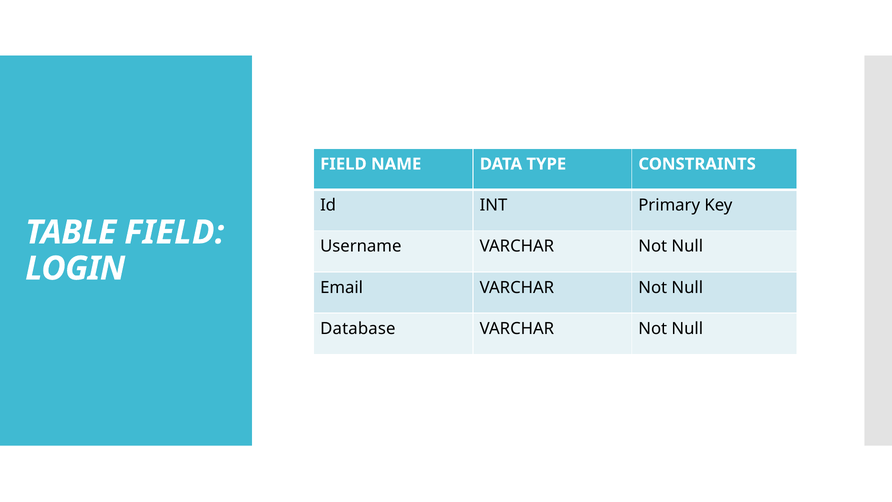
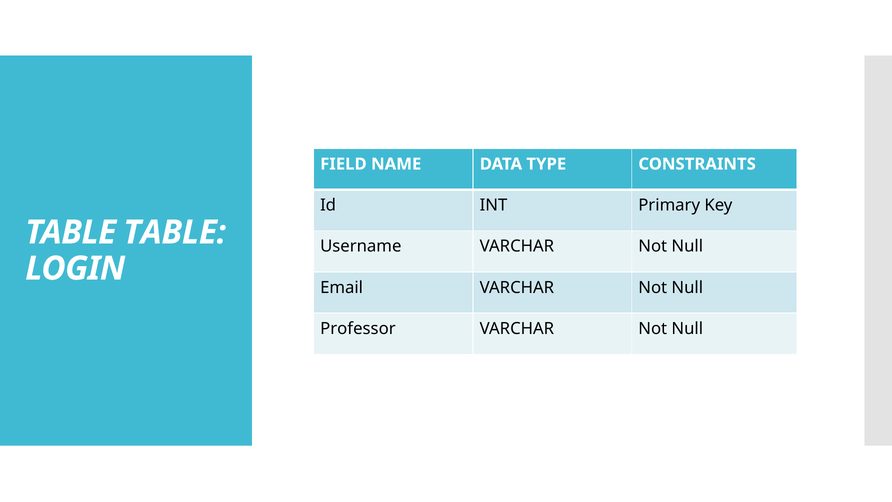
TABLE FIELD: FIELD -> TABLE
Database: Database -> Professor
